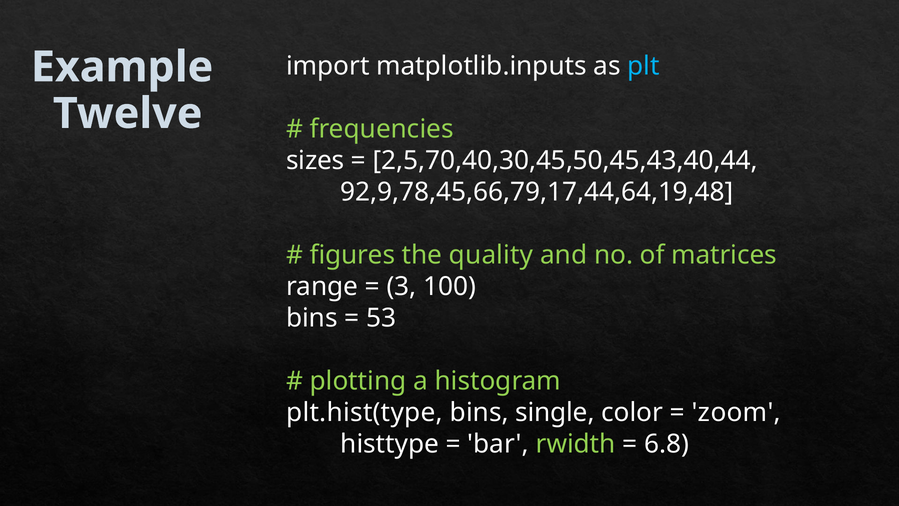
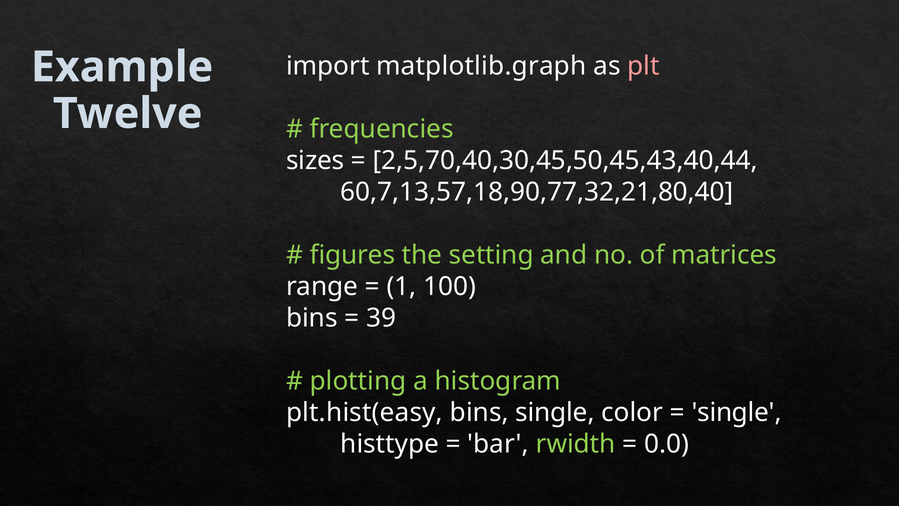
matplotlib.inputs: matplotlib.inputs -> matplotlib.graph
plt colour: light blue -> pink
92,9,78,45,66,79,17,44,64,19,48: 92,9,78,45,66,79,17,44,64,19,48 -> 60,7,13,57,18,90,77,32,21,80,40
quality: quality -> setting
3: 3 -> 1
53: 53 -> 39
plt.hist(type: plt.hist(type -> plt.hist(easy
zoom at (736, 412): zoom -> single
6.8: 6.8 -> 0.0
